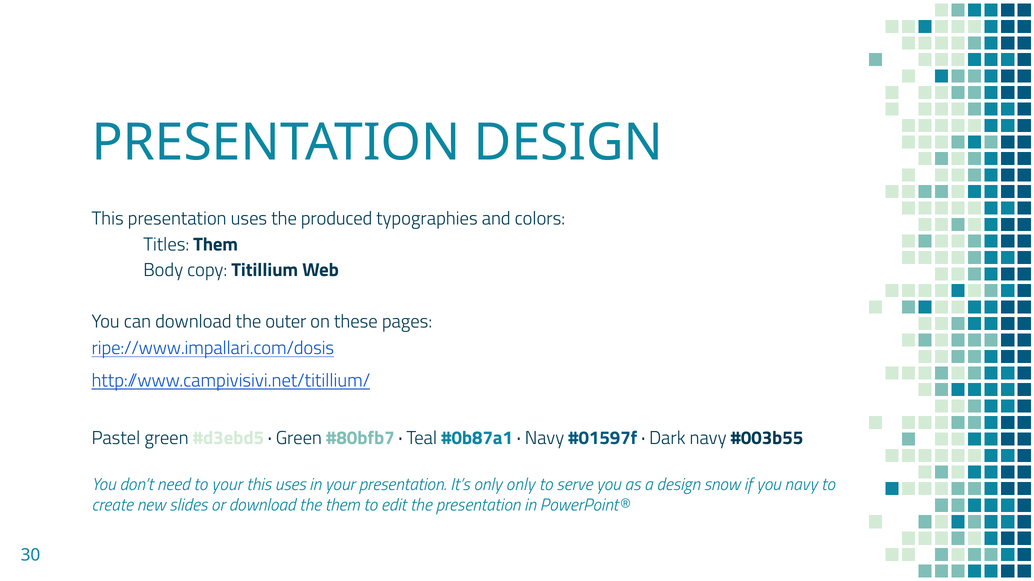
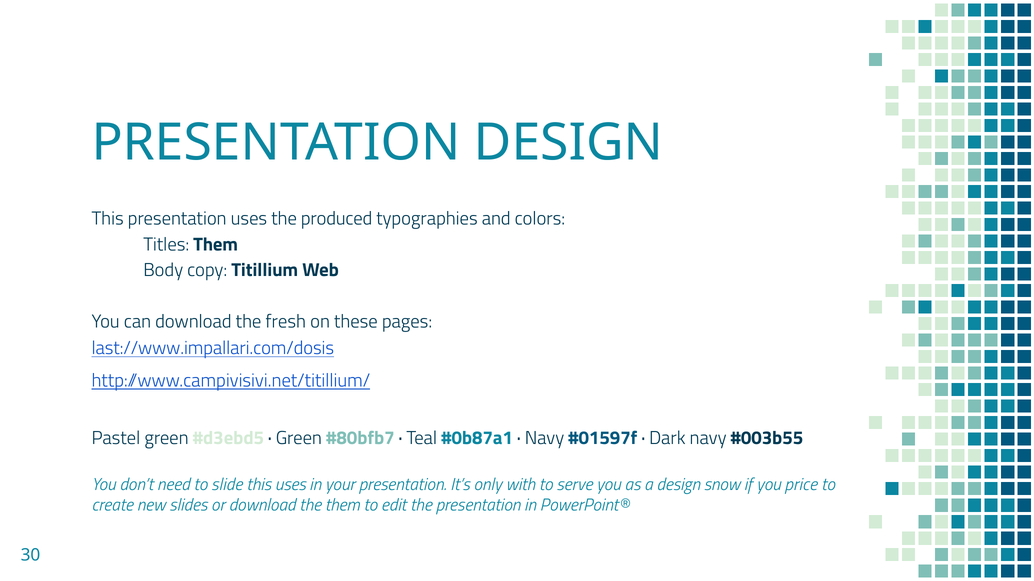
outer: outer -> fresh
ripe://www.impallari.com/dosis: ripe://www.impallari.com/dosis -> last://www.impallari.com/dosis
to your: your -> slide
only only: only -> with
you navy: navy -> price
